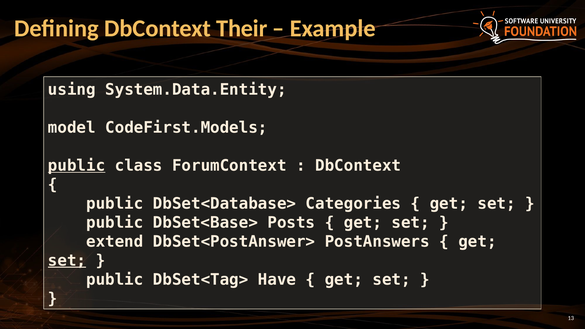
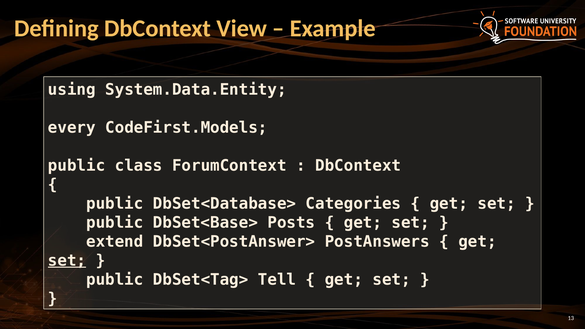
Their: Their -> View
model: model -> every
public at (77, 166) underline: present -> none
Have: Have -> Tell
